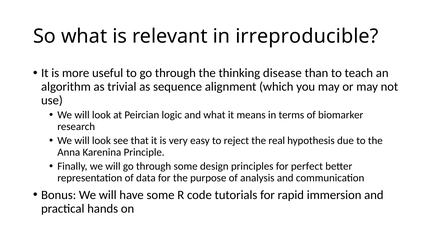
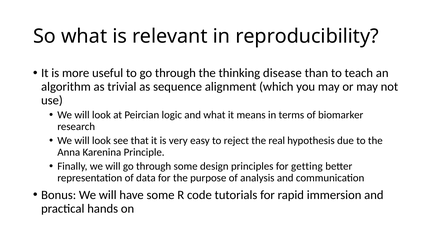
irreproducible: irreproducible -> reproducibility
perfect: perfect -> getting
